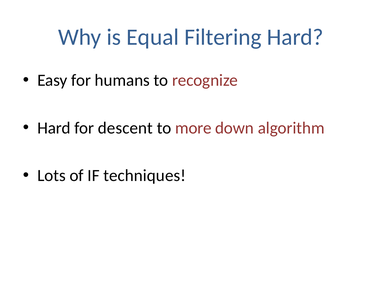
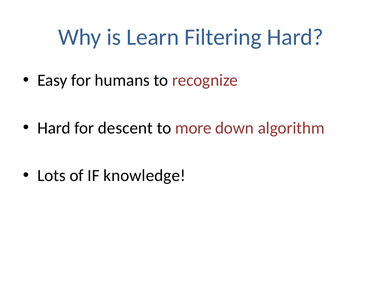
Equal: Equal -> Learn
techniques: techniques -> knowledge
